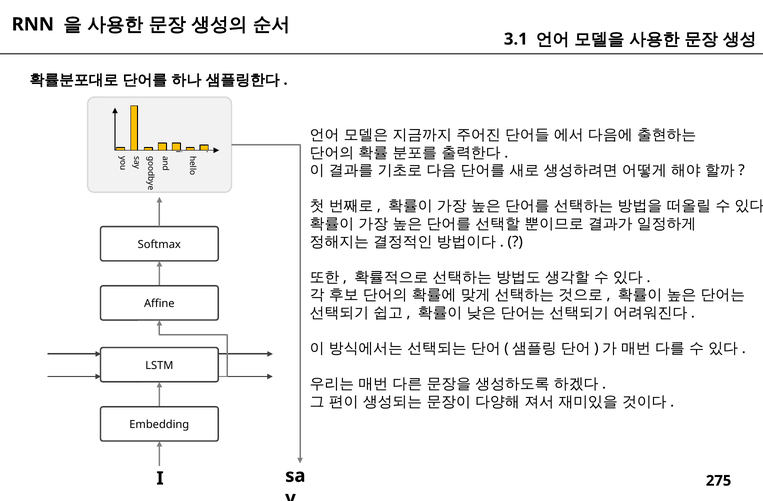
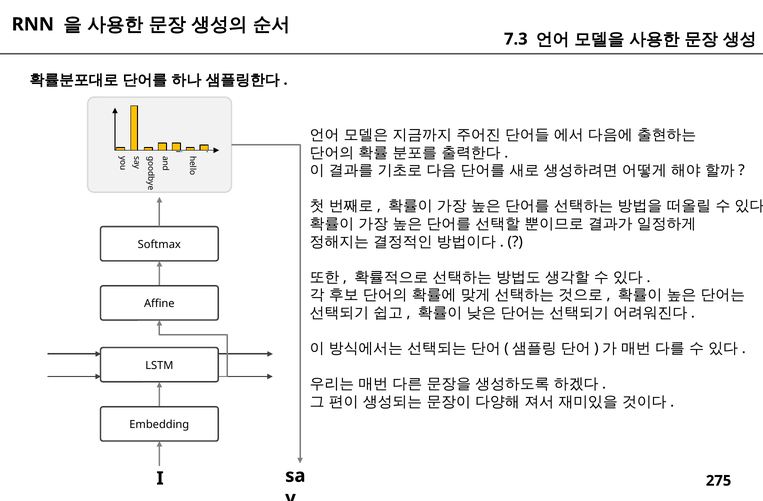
3.1: 3.1 -> 7.3
